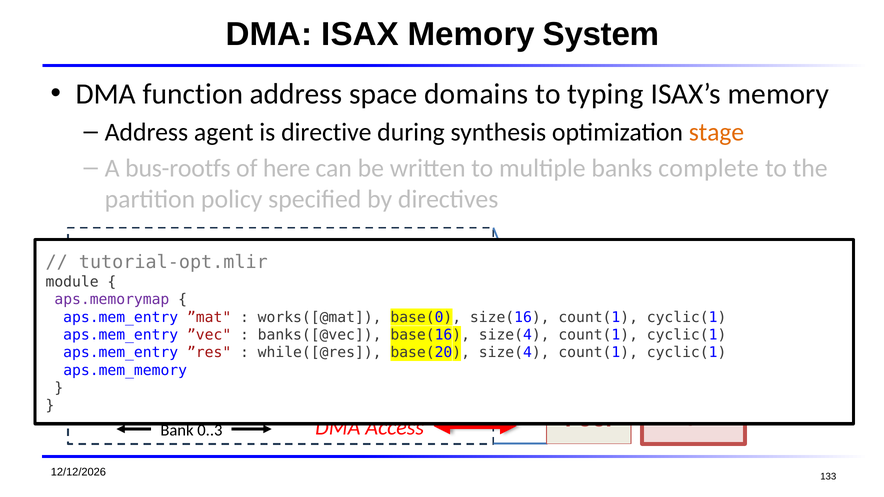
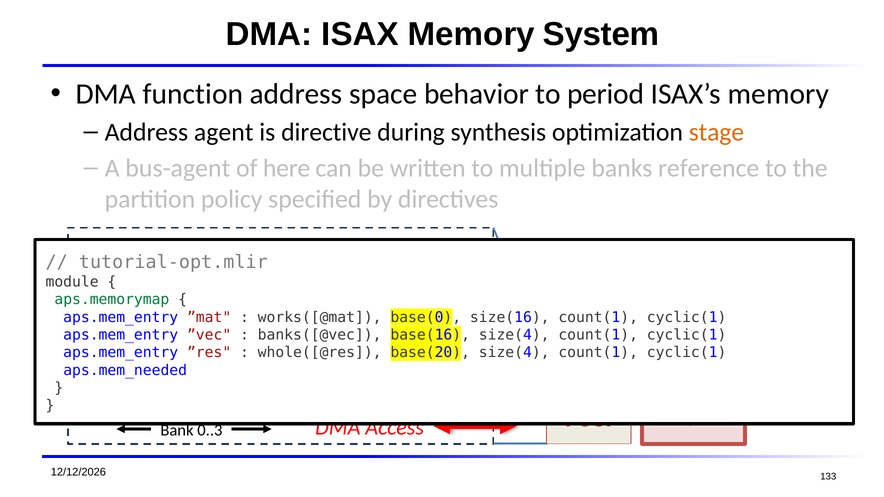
domains: domains -> behavior
typing: typing -> period
bus-rootfs: bus-rootfs -> bus-agent
complete: complete -> reference
aps.memorymap colour: purple -> green
while([@res: while([@res -> whole([@res
aps.mem_memory: aps.mem_memory -> aps.mem_needed
